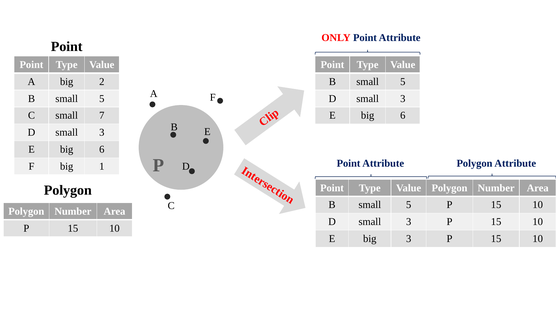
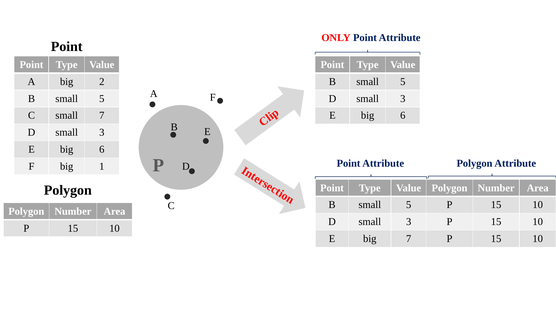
big 3: 3 -> 7
